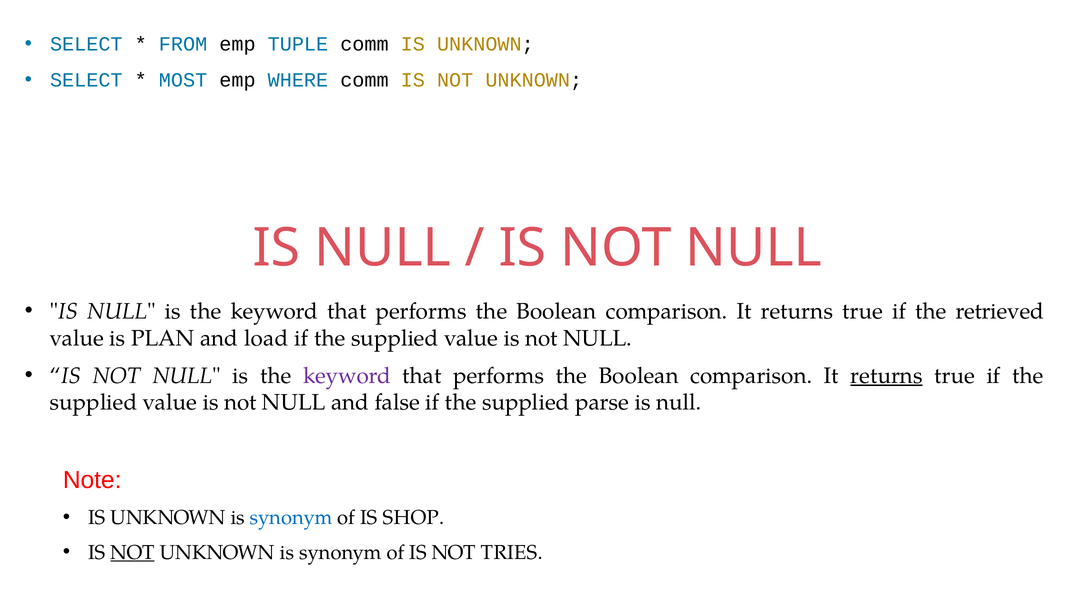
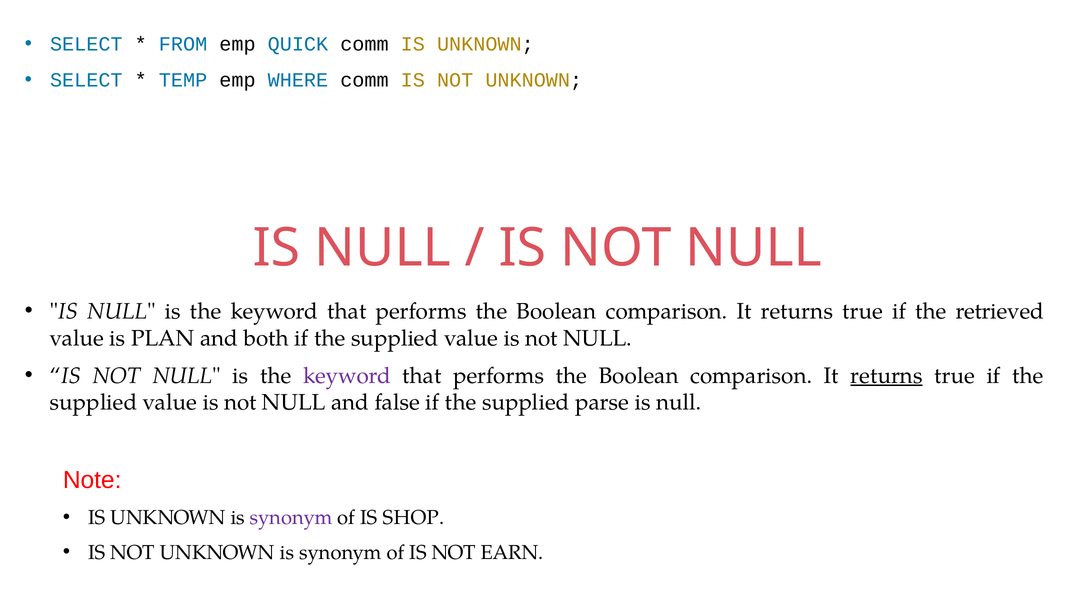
TUPLE: TUPLE -> QUICK
MOST: MOST -> TEMP
load: load -> both
synonym at (291, 518) colour: blue -> purple
NOT at (133, 553) underline: present -> none
TRIES: TRIES -> EARN
